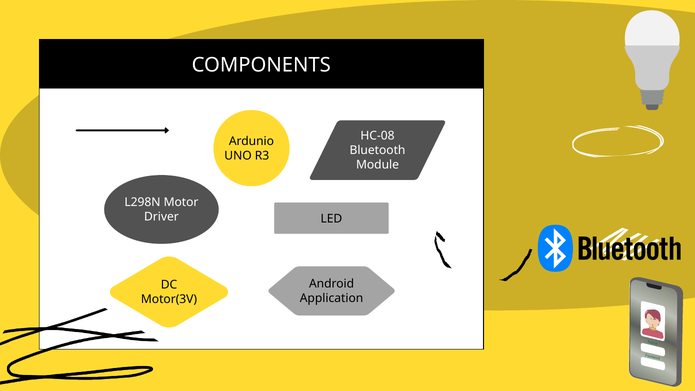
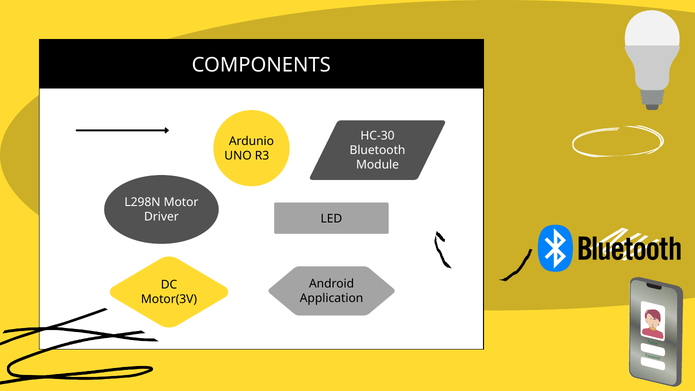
HC-08: HC-08 -> HC-30
